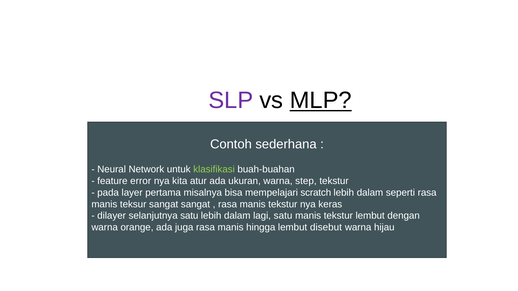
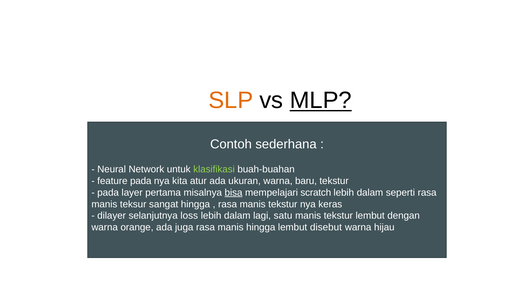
SLP colour: purple -> orange
feature error: error -> pada
step: step -> baru
bisa underline: none -> present
sangat sangat: sangat -> hingga
selanjutnya satu: satu -> loss
